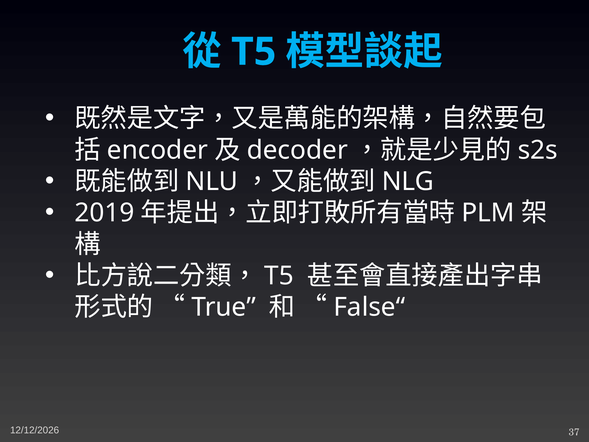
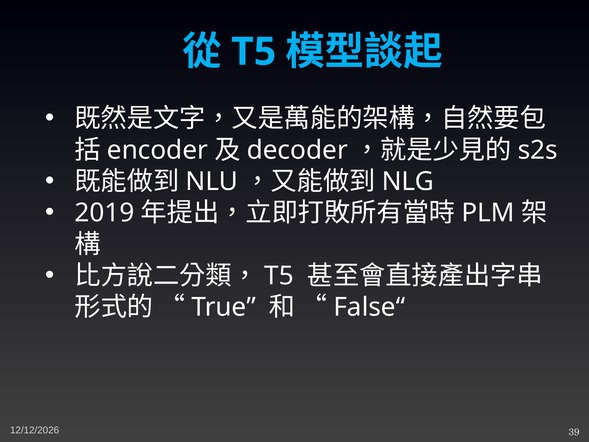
37: 37 -> 39
